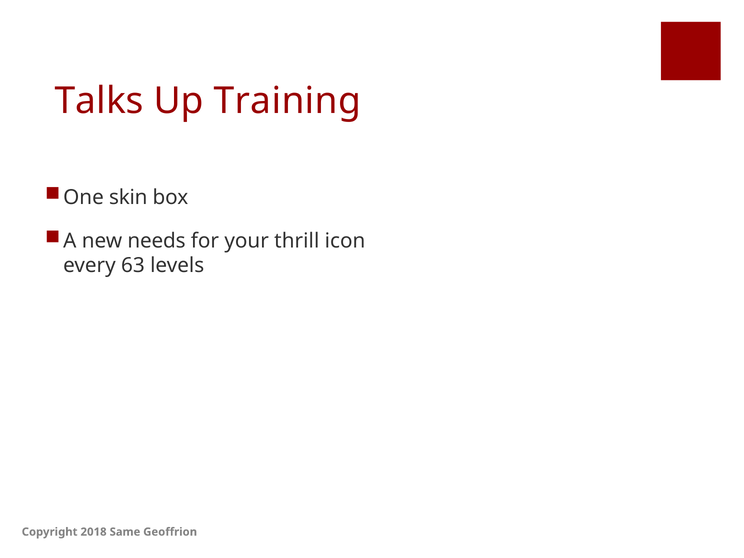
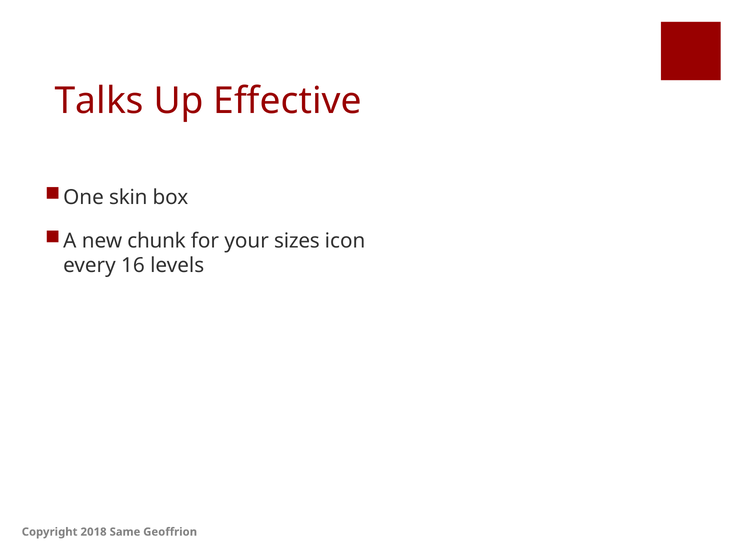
Training: Training -> Effective
needs: needs -> chunk
thrill: thrill -> sizes
63: 63 -> 16
